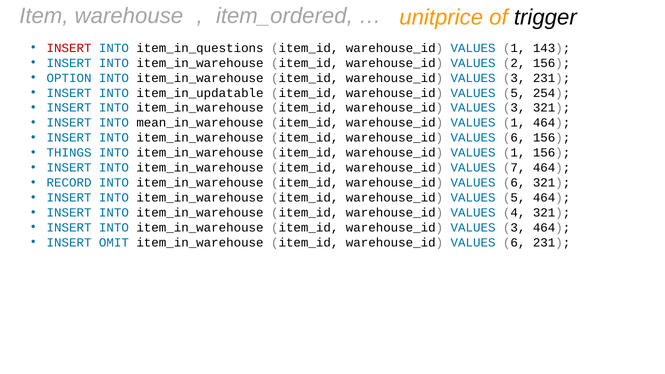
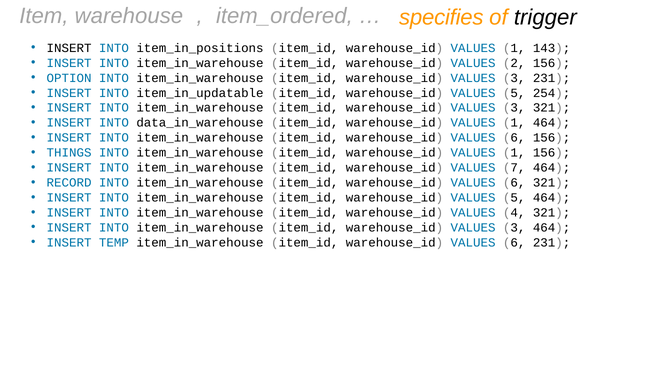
unitprice: unitprice -> specifies
INSERT at (69, 48) colour: red -> black
item_in_questions: item_in_questions -> item_in_positions
mean_in_warehouse: mean_in_warehouse -> data_in_warehouse
OMIT: OMIT -> TEMP
